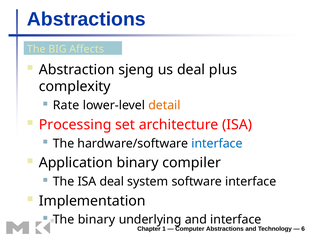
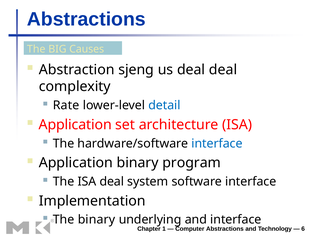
Affects: Affects -> Causes
deal plus: plus -> deal
detail colour: orange -> blue
Processing at (75, 125): Processing -> Application
compiler: compiler -> program
